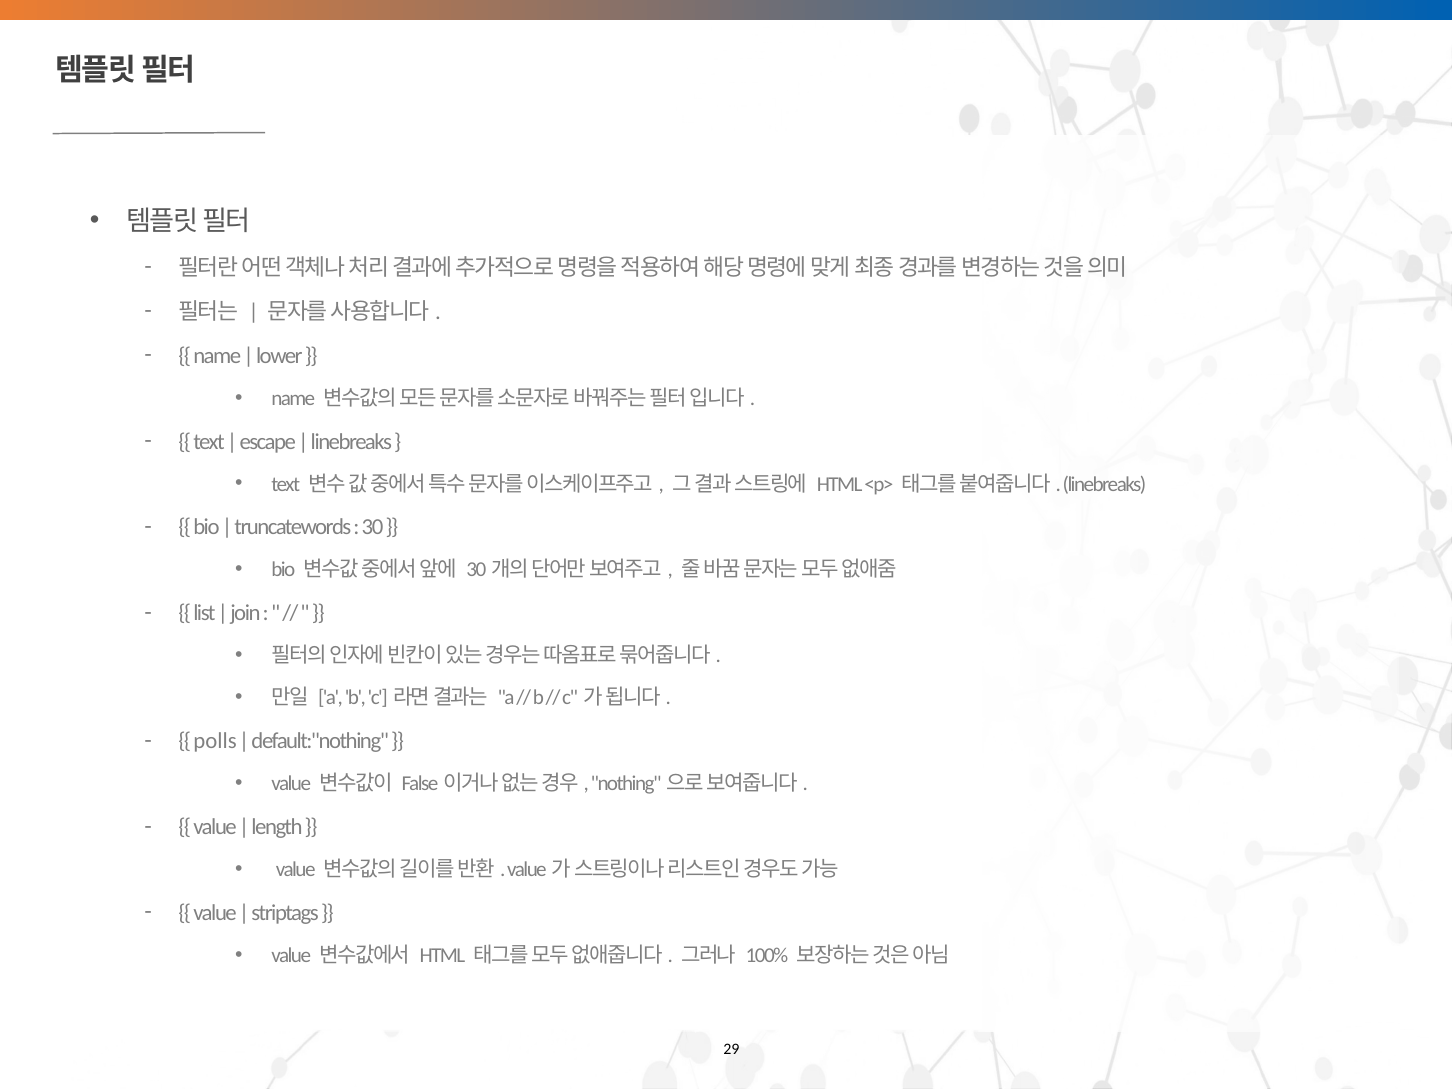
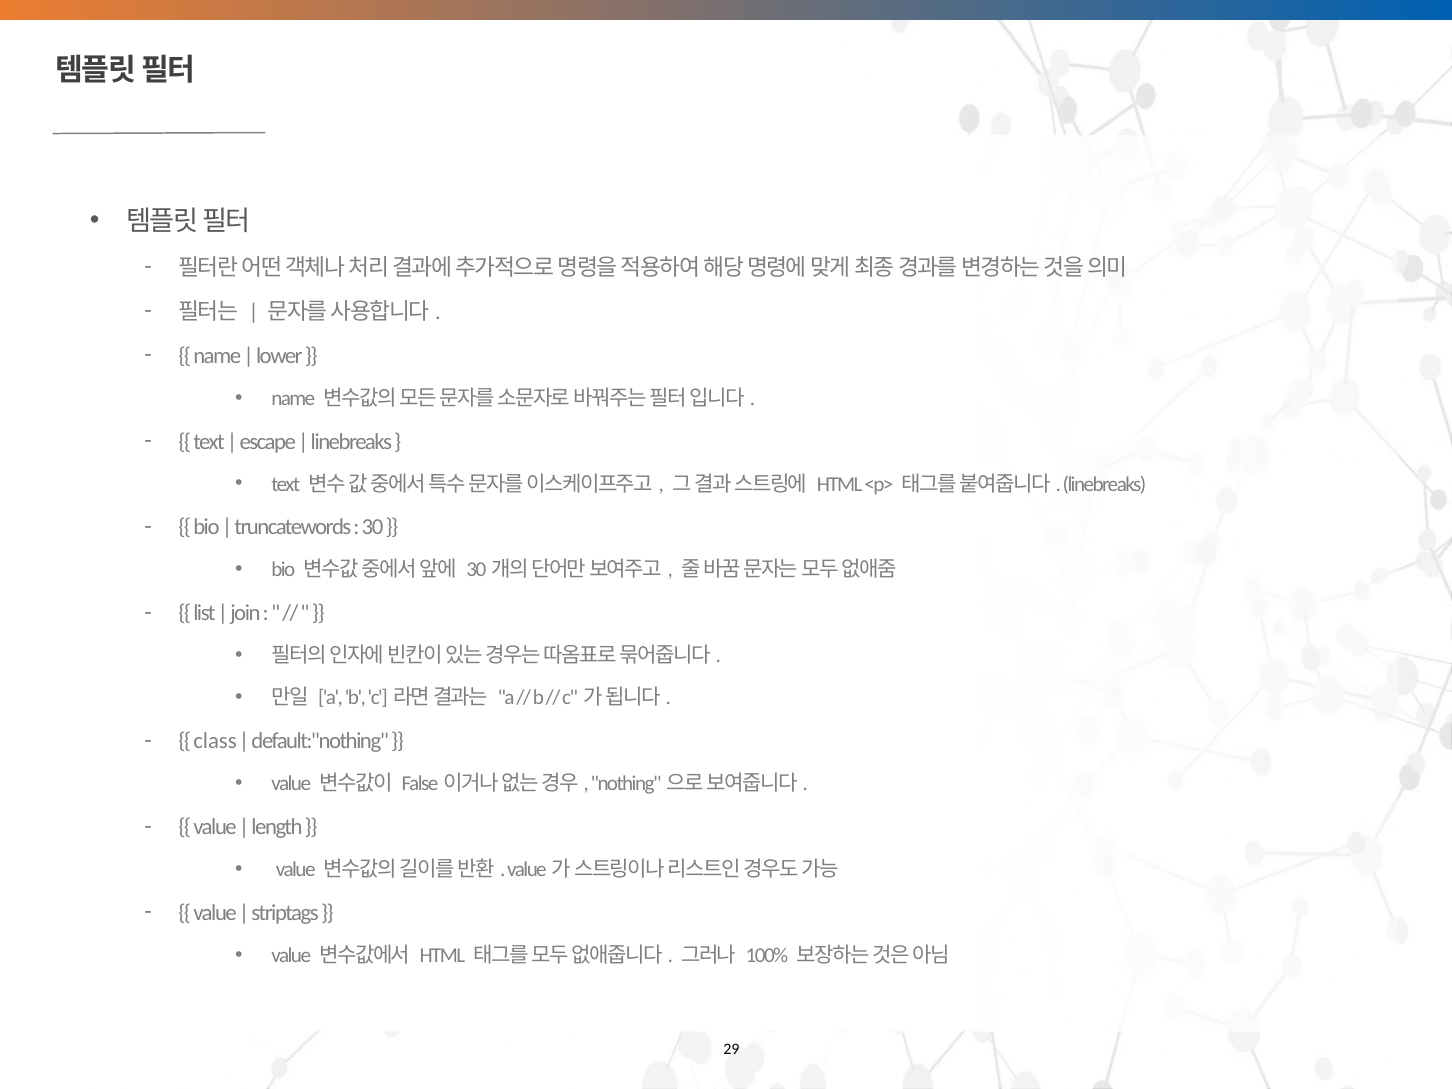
polls: polls -> class
